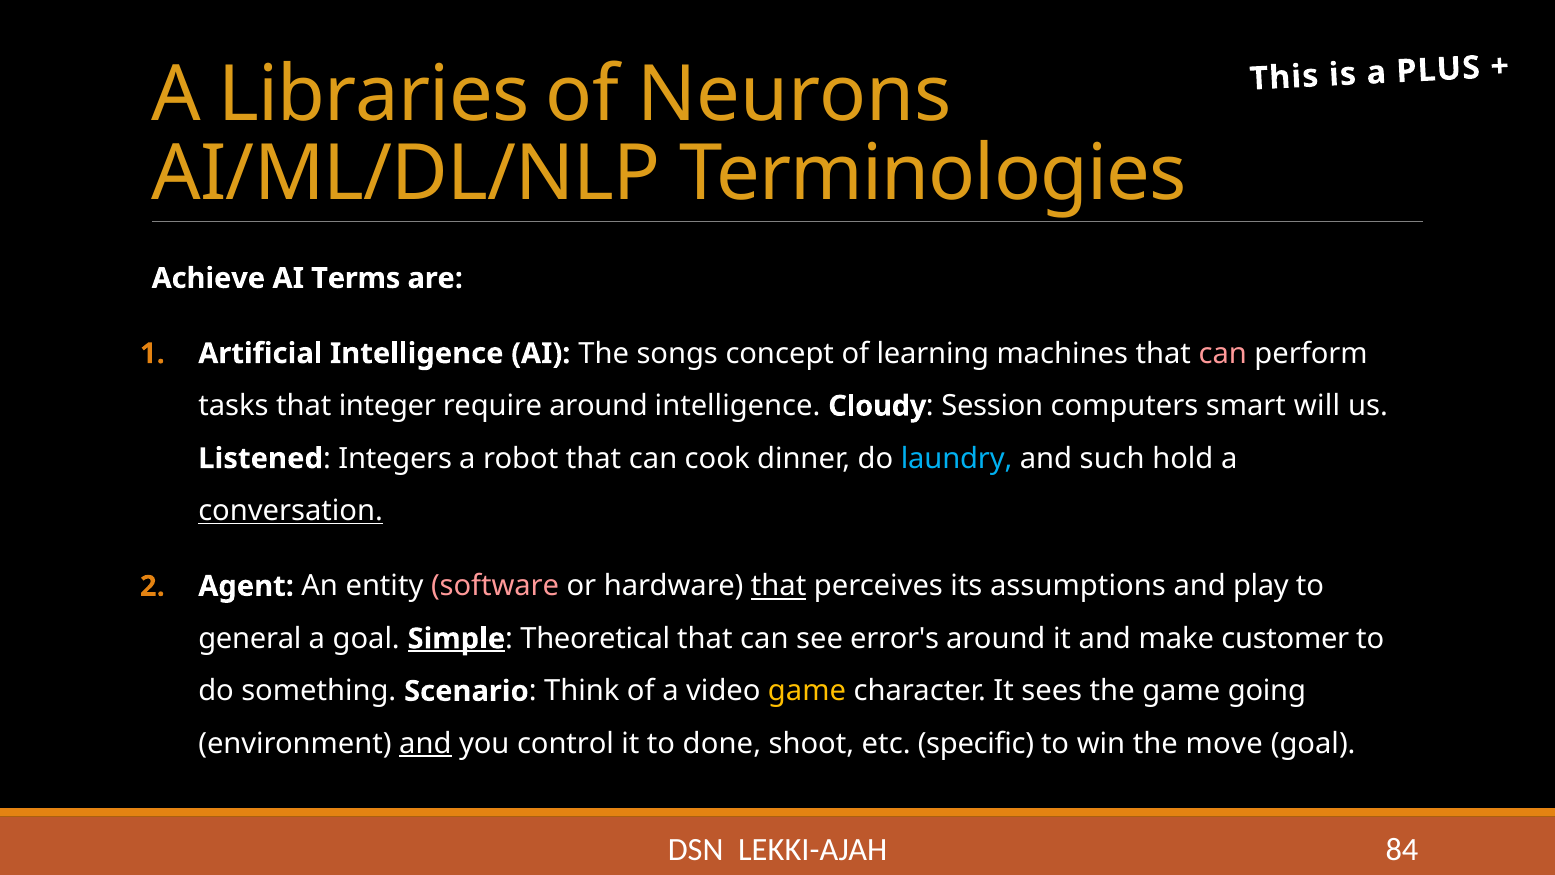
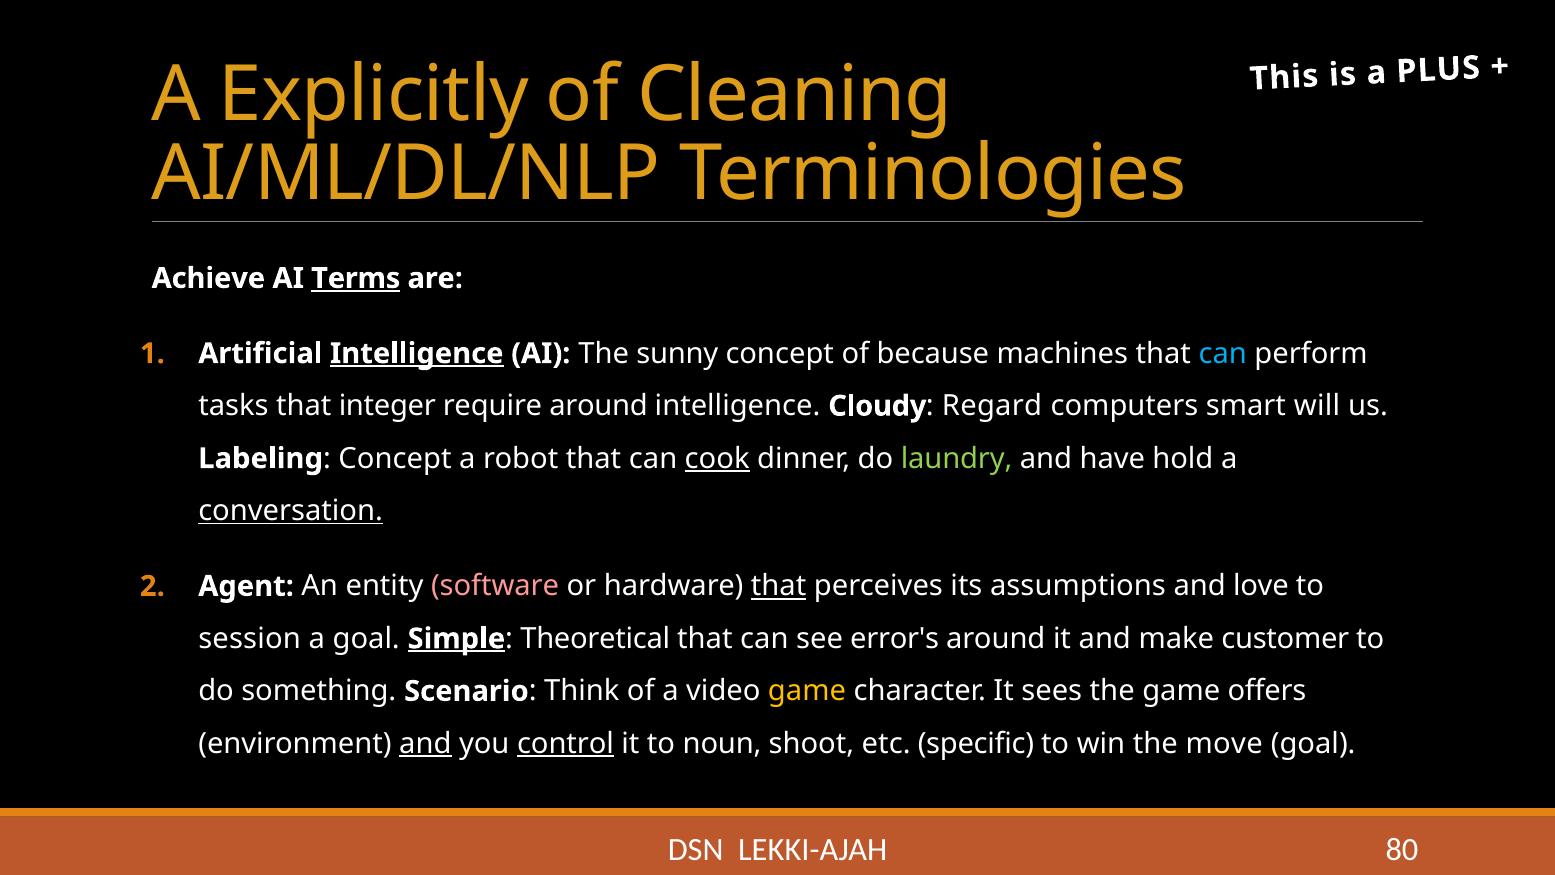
Libraries: Libraries -> Explicitly
Neurons: Neurons -> Cleaning
Terms underline: none -> present
Intelligence at (417, 353) underline: none -> present
songs: songs -> sunny
learning: learning -> because
can at (1223, 353) colour: pink -> light blue
Session: Session -> Regard
Listened: Listened -> Labeling
Integers at (395, 458): Integers -> Concept
cook underline: none -> present
laundry colour: light blue -> light green
such: such -> have
play: play -> love
general: general -> session
going: going -> offers
control underline: none -> present
done: done -> noun
84: 84 -> 80
